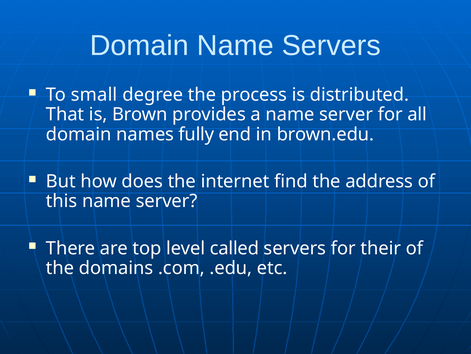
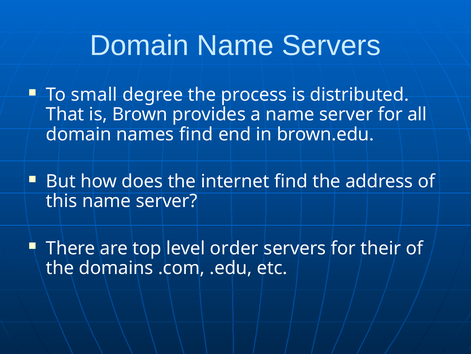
names fully: fully -> find
called: called -> order
